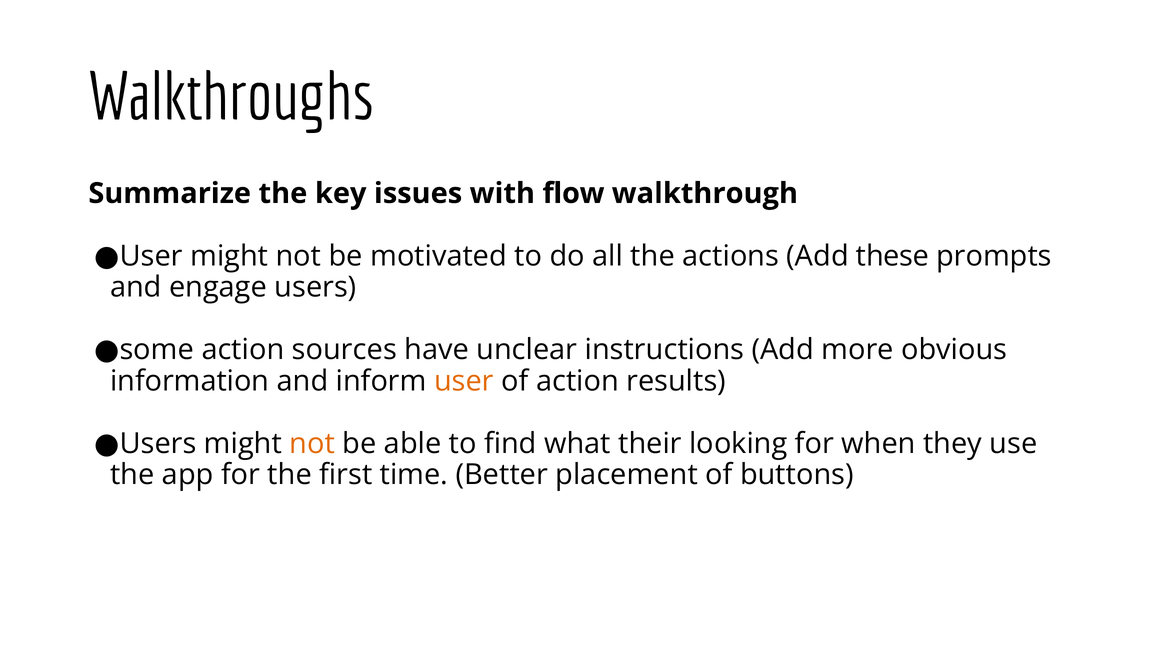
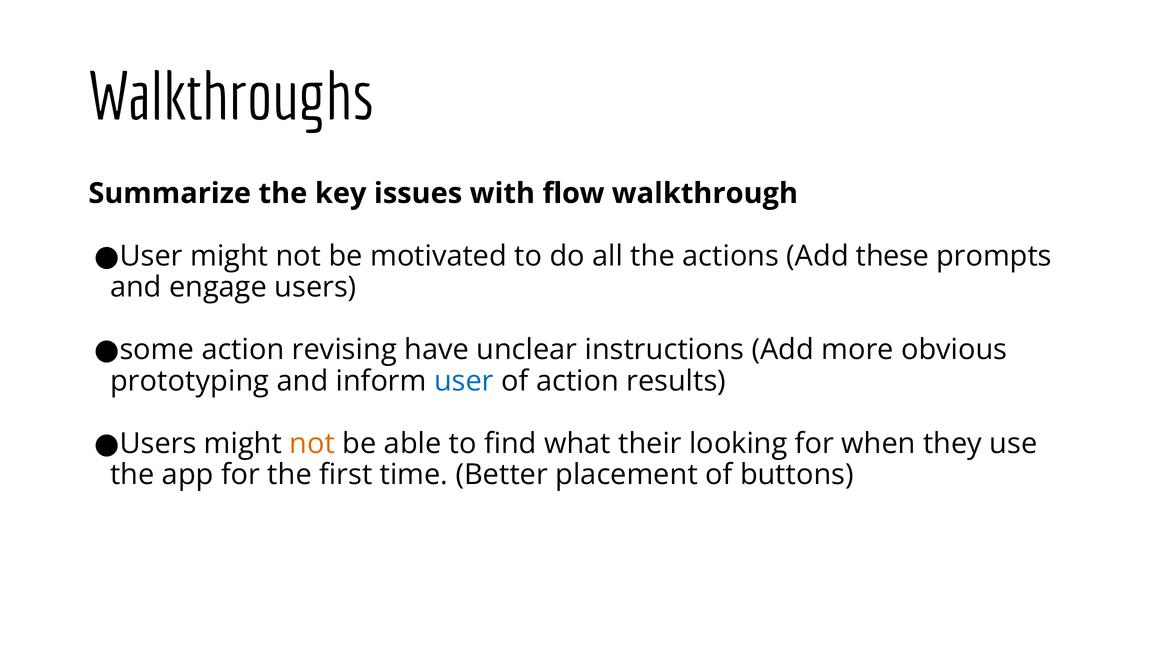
sources: sources -> revising
information: information -> prototyping
user colour: orange -> blue
